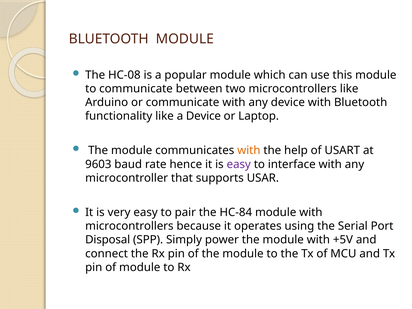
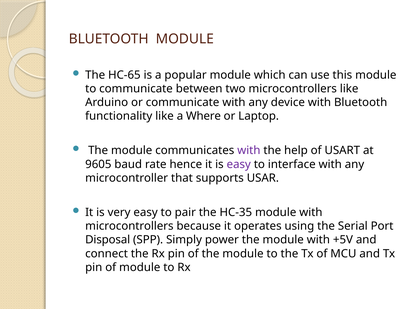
HC-08: HC-08 -> HC-65
a Device: Device -> Where
with at (249, 151) colour: orange -> purple
9603: 9603 -> 9605
HC-84: HC-84 -> HC-35
